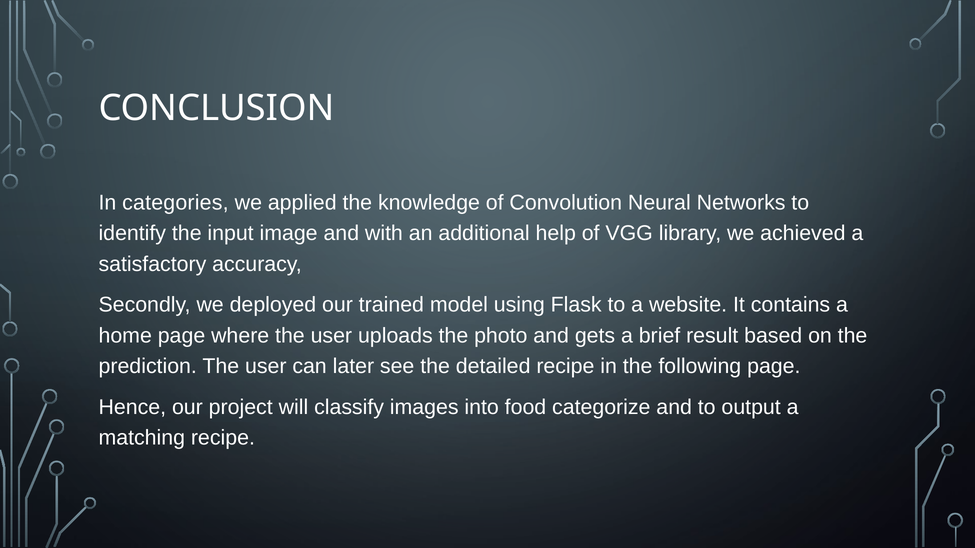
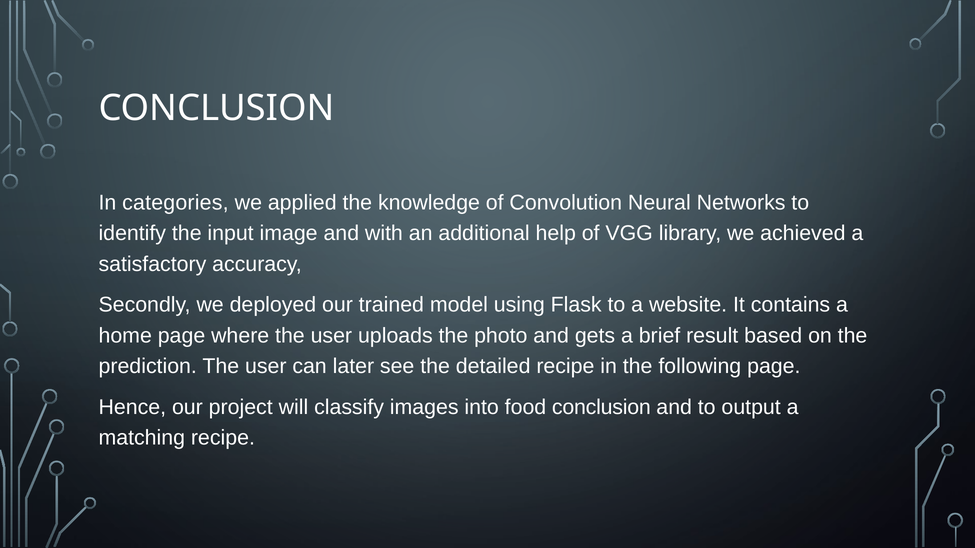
food categorize: categorize -> conclusion
